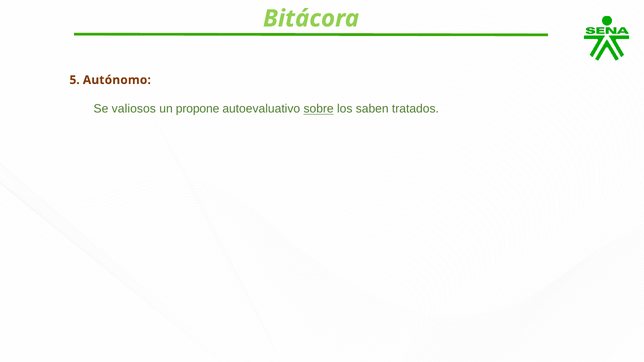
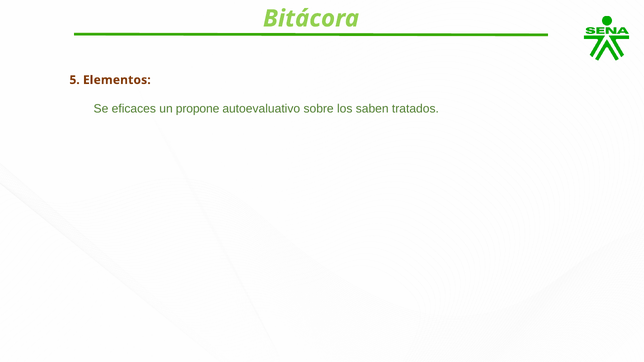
Autónomo: Autónomo -> Elementos
valiosos: valiosos -> eficaces
sobre underline: present -> none
